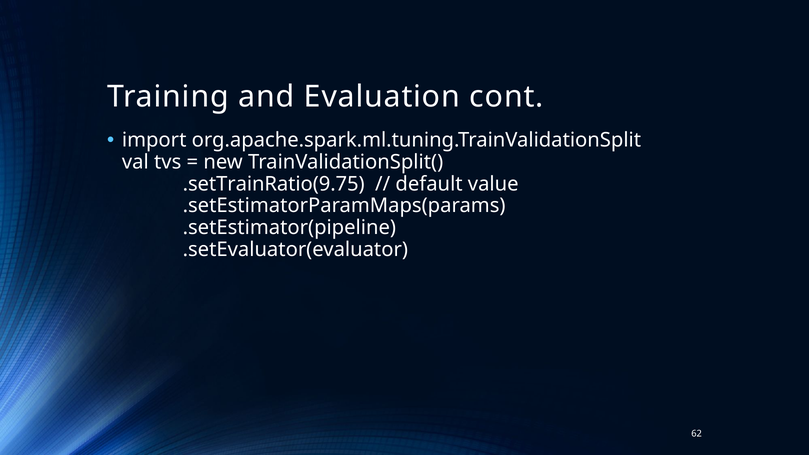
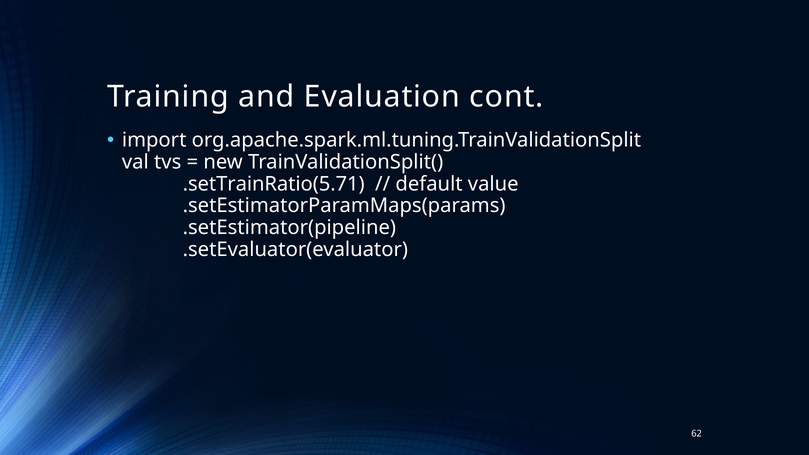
.setTrainRatio(9.75: .setTrainRatio(9.75 -> .setTrainRatio(5.71
